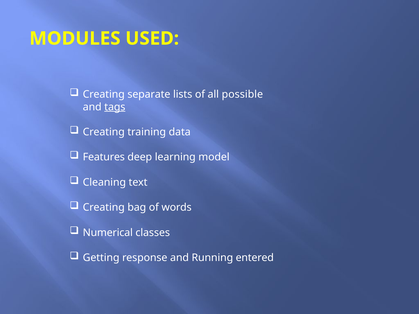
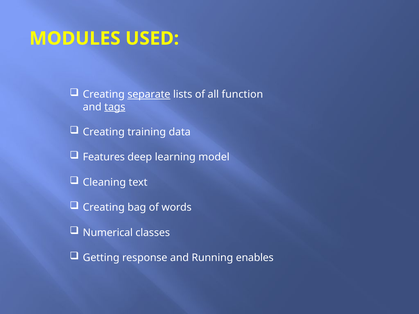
separate underline: none -> present
possible: possible -> function
entered: entered -> enables
